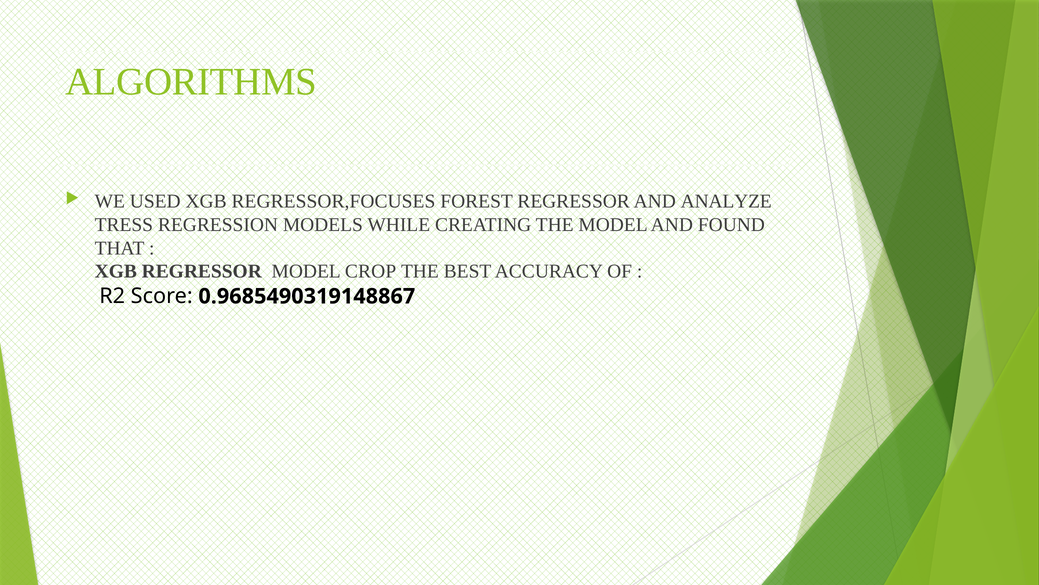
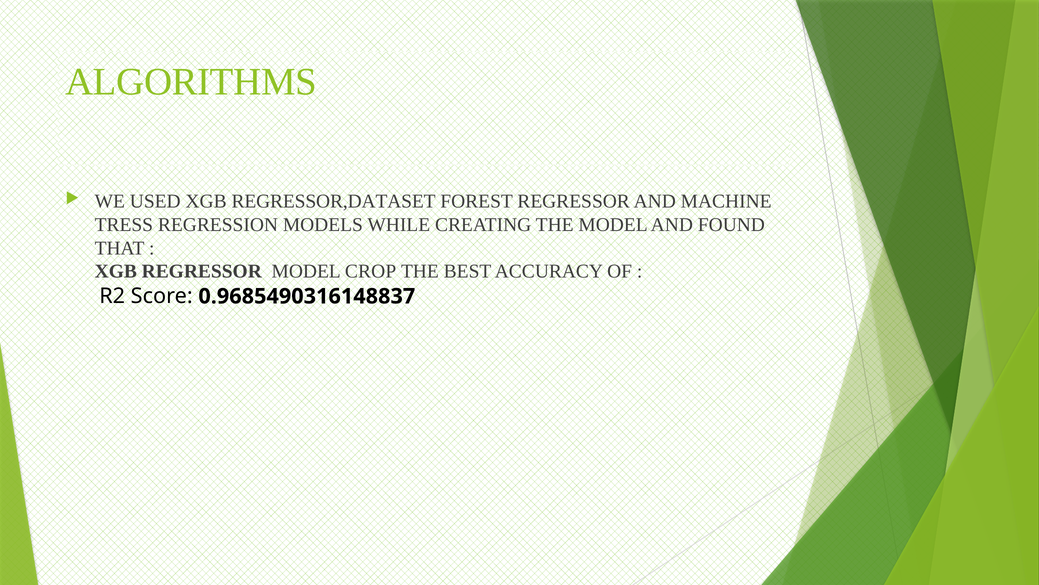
REGRESSOR,FOCUSES: REGRESSOR,FOCUSES -> REGRESSOR,DATASET
ANALYZE: ANALYZE -> MACHINE
0.9685490319148867: 0.9685490319148867 -> 0.9685490316148837
